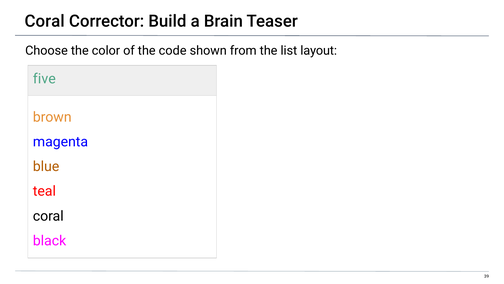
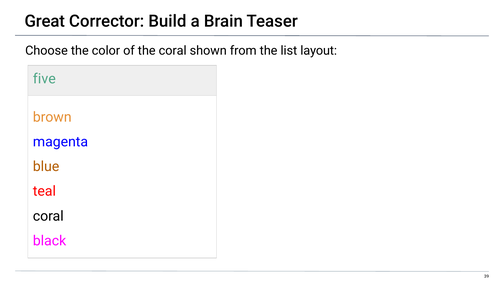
Coral at (45, 21): Coral -> Great
the code: code -> coral
